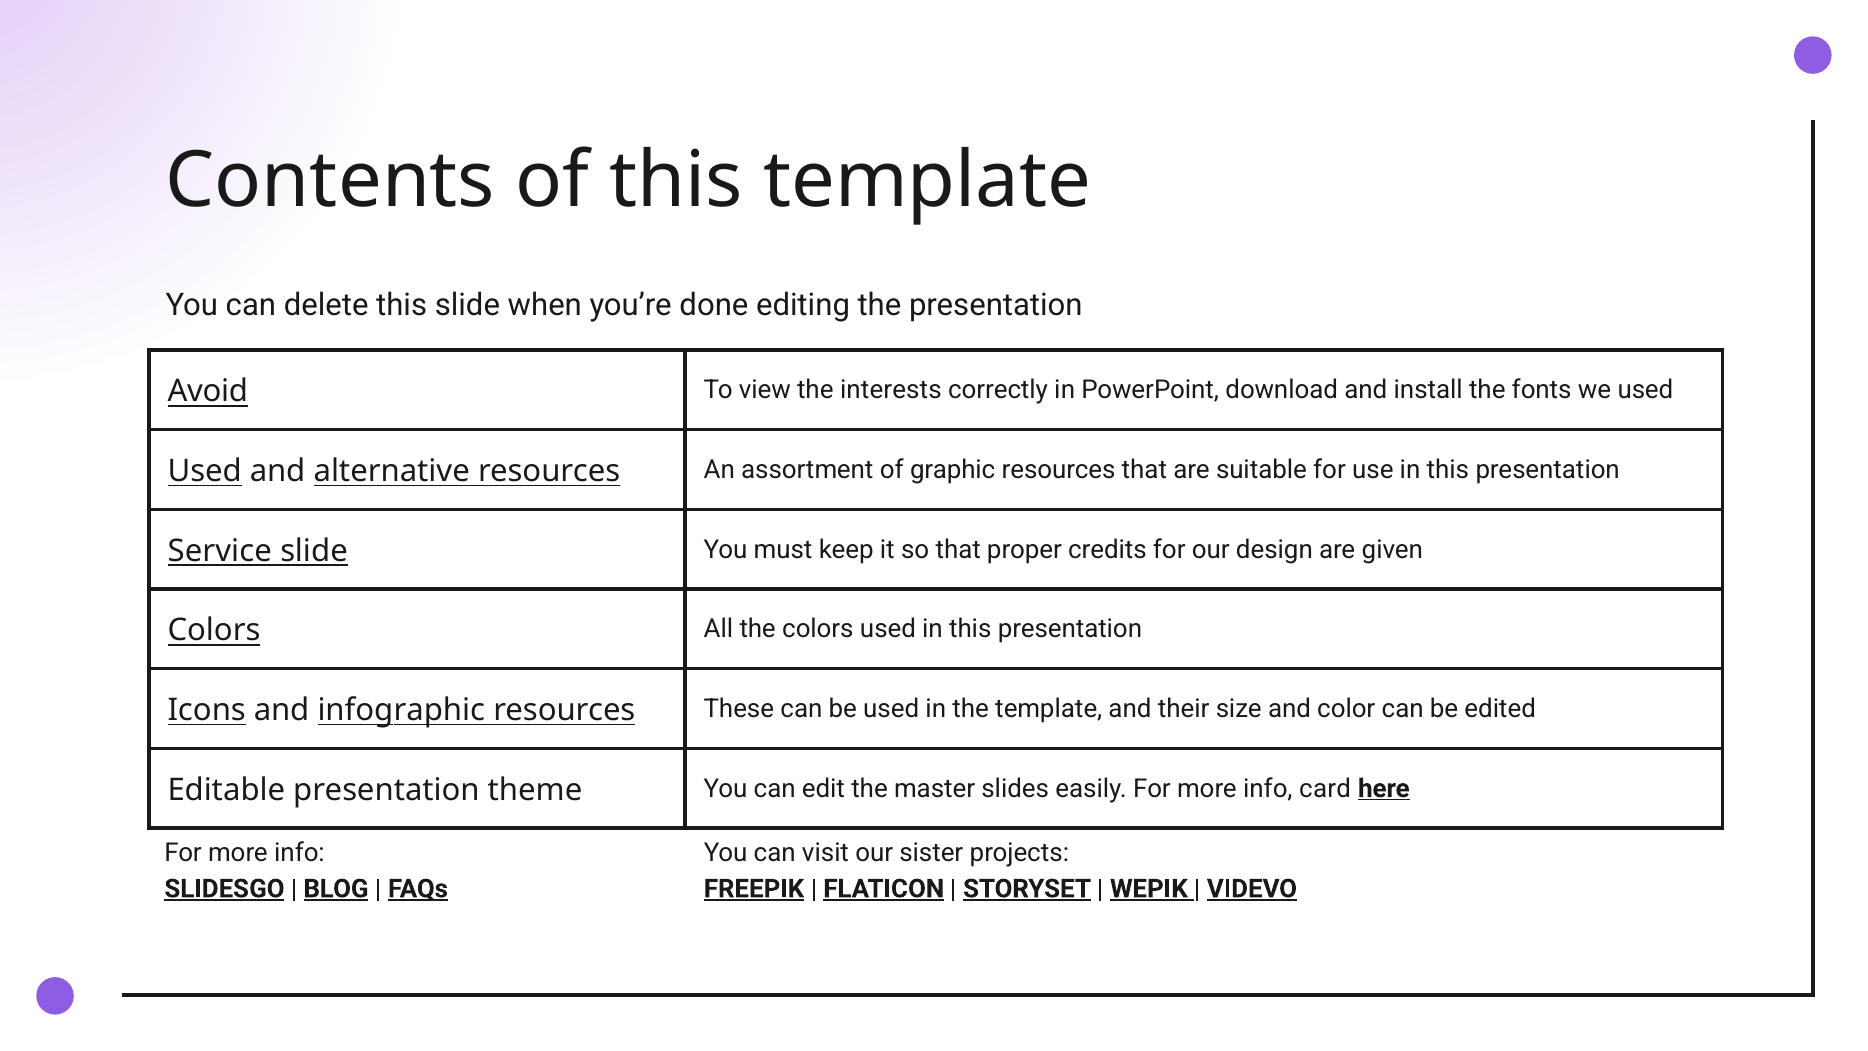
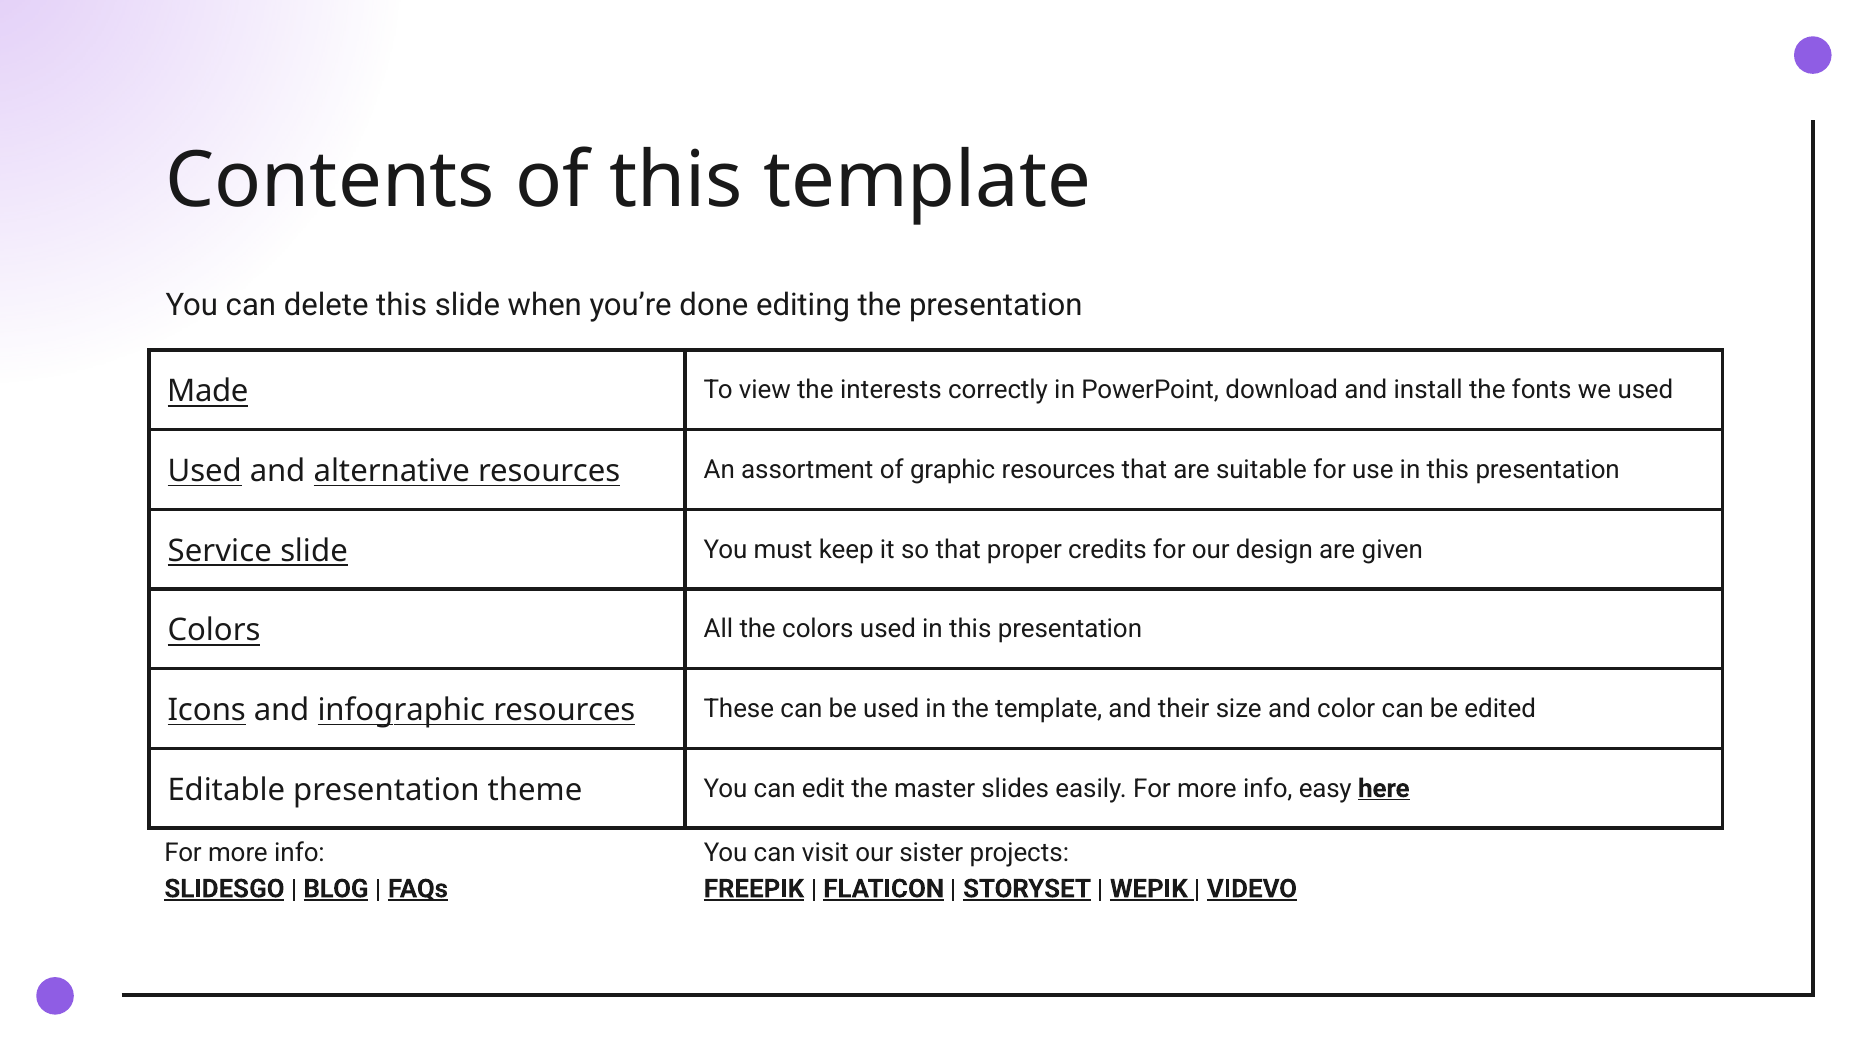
Avoid: Avoid -> Made
card: card -> easy
